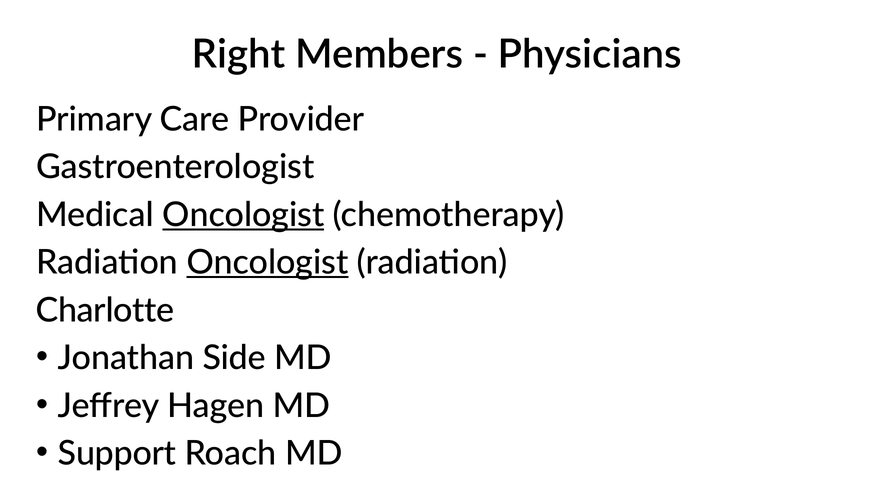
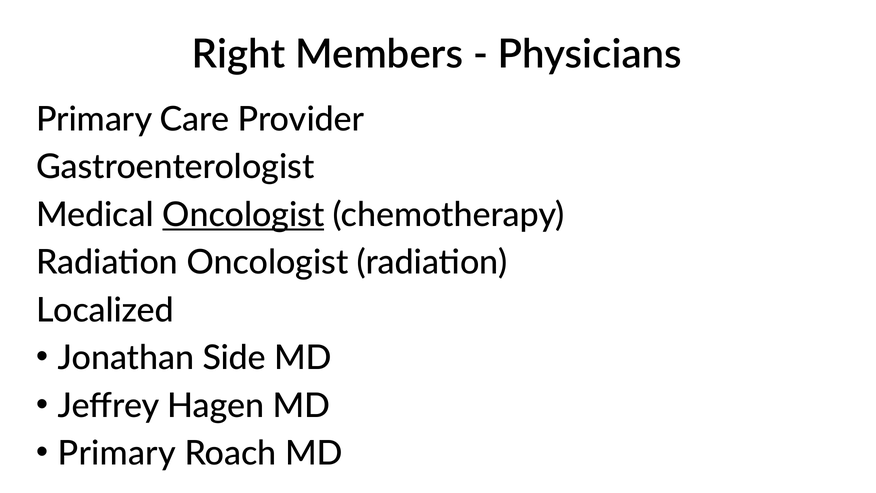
Oncologist at (267, 262) underline: present -> none
Charlotte: Charlotte -> Localized
Support at (117, 453): Support -> Primary
